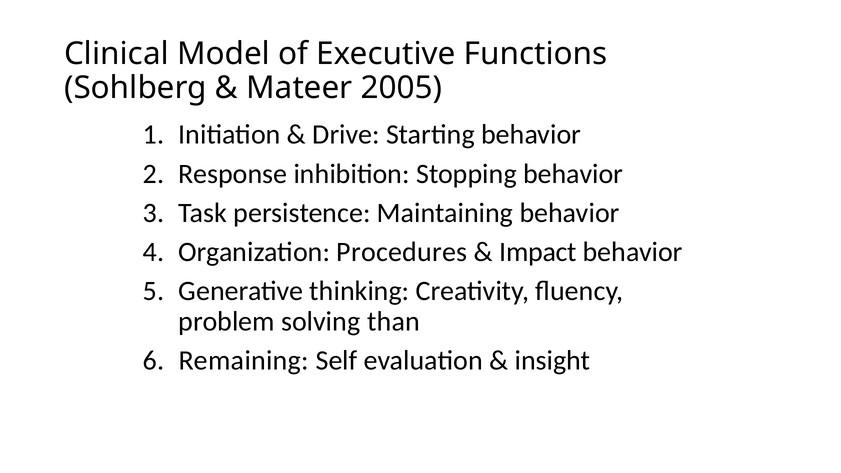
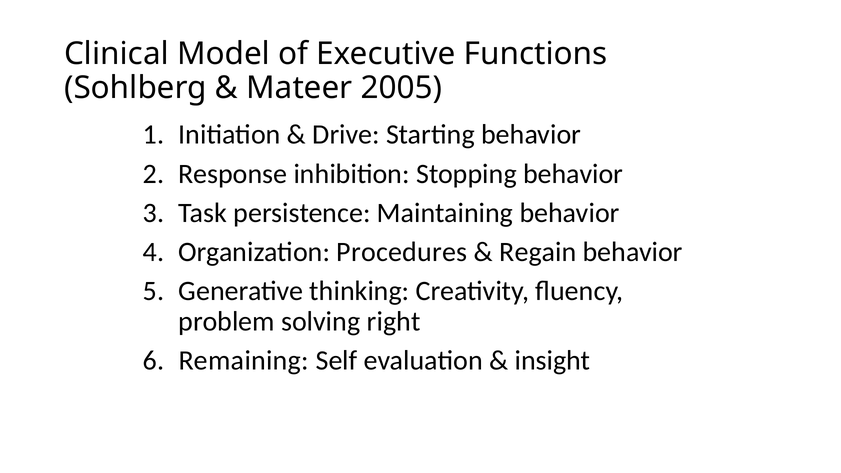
Impact: Impact -> Regain
than: than -> right
